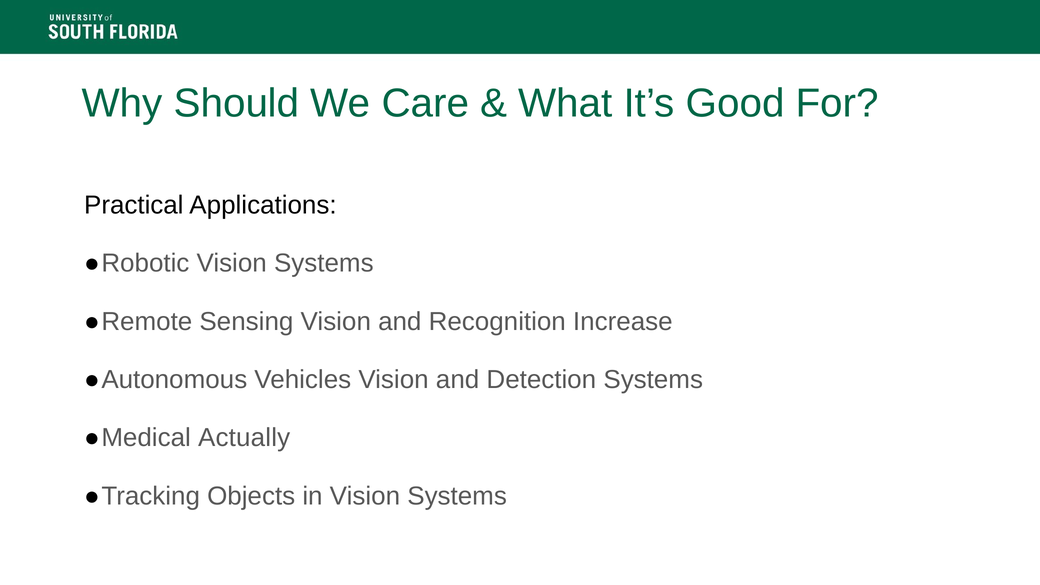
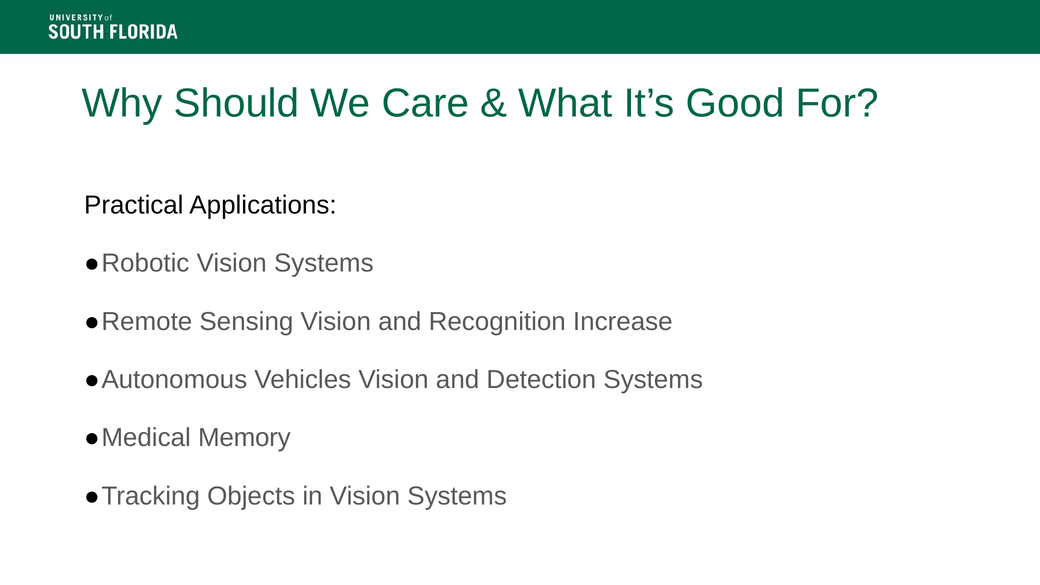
Actually: Actually -> Memory
